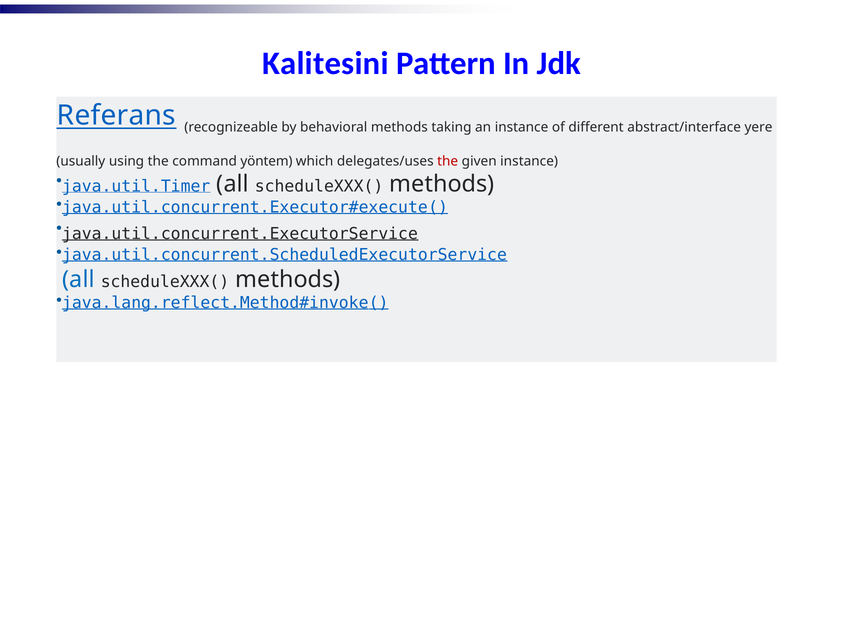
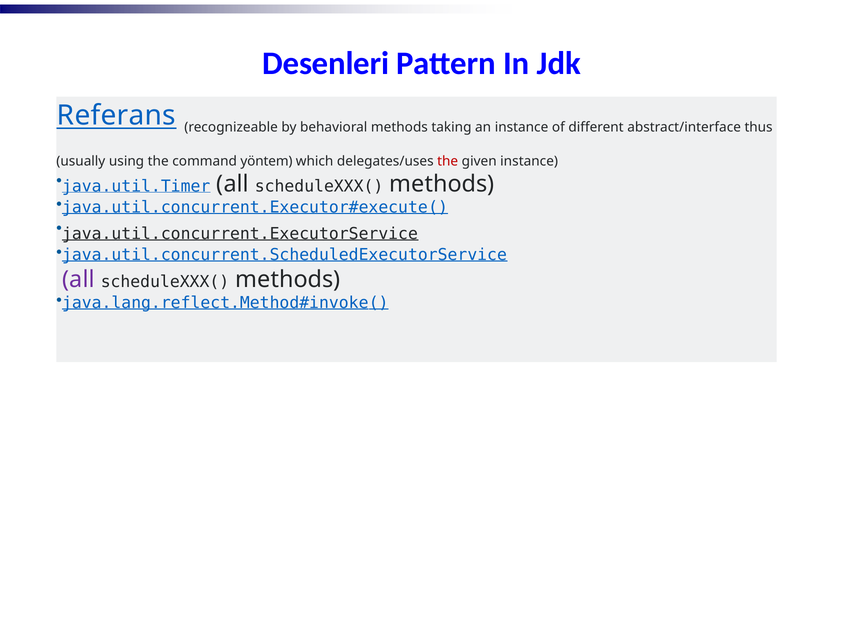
Kalitesini: Kalitesini -> Desenleri
yere: yere -> thus
all at (79, 280) colour: blue -> purple
